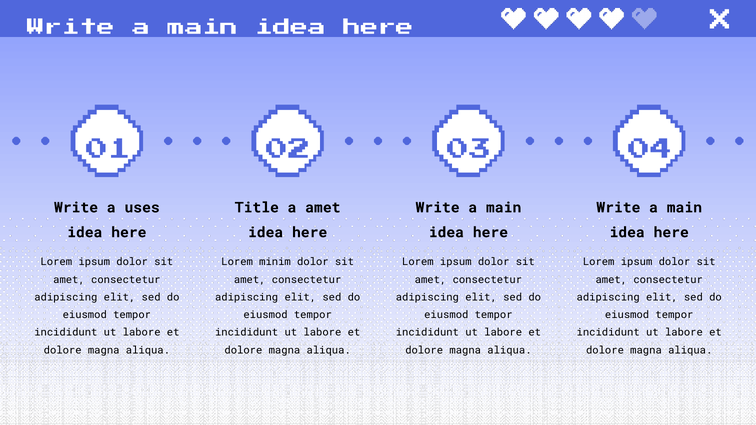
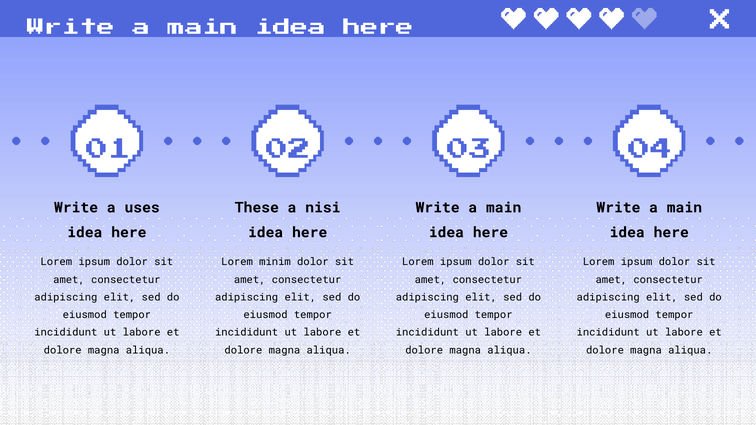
Title: Title -> These
a amet: amet -> nisi
